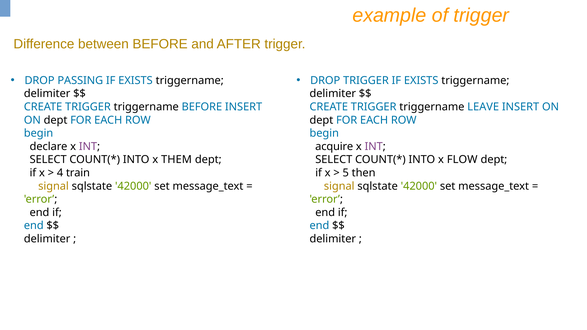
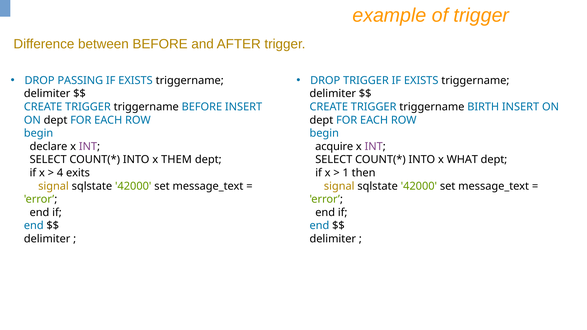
LEAVE: LEAVE -> BIRTH
FLOW: FLOW -> WHAT
train: train -> exits
5: 5 -> 1
